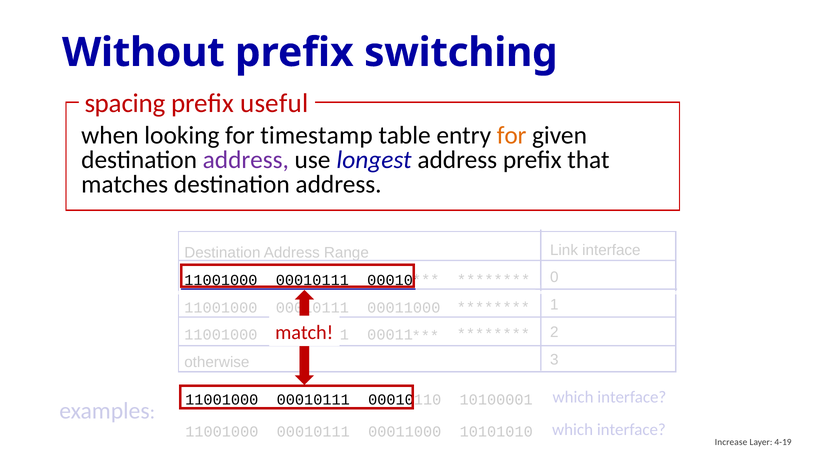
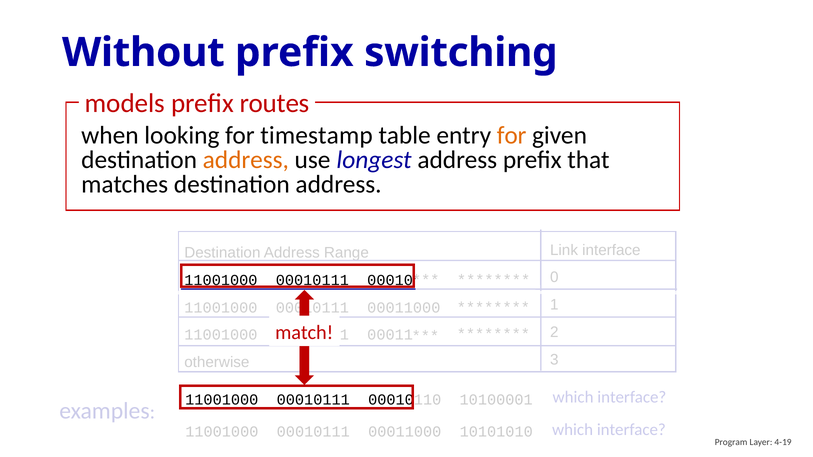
spacing: spacing -> models
useful: useful -> routes
address at (246, 160) colour: purple -> orange
Increase: Increase -> Program
